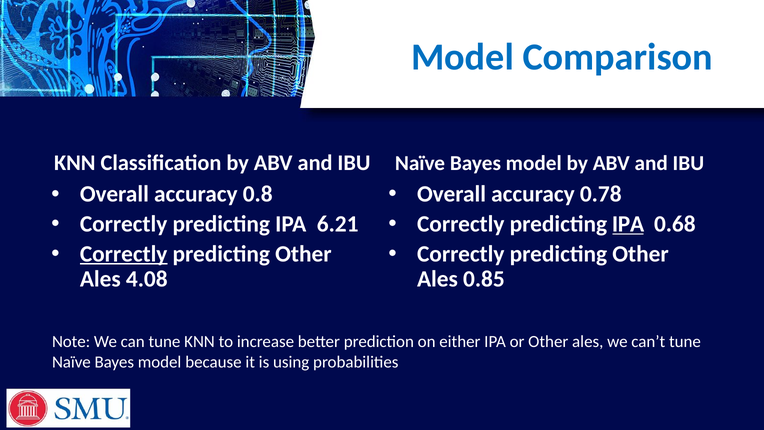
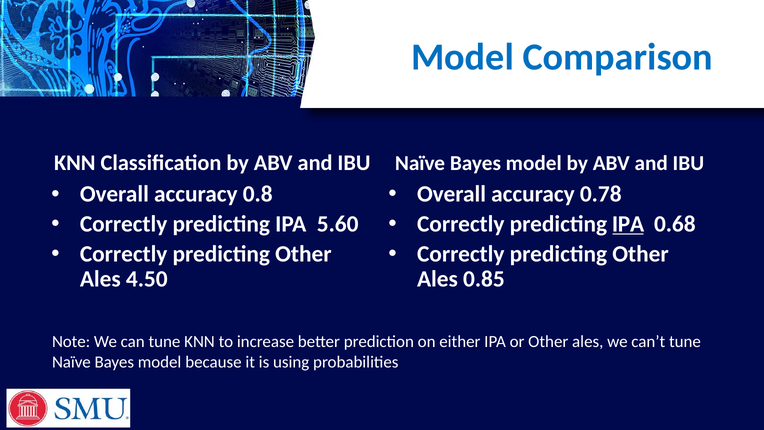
6.21: 6.21 -> 5.60
Correctly at (124, 254) underline: present -> none
4.08: 4.08 -> 4.50
